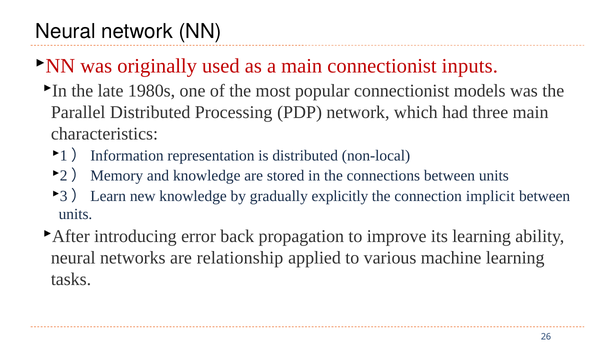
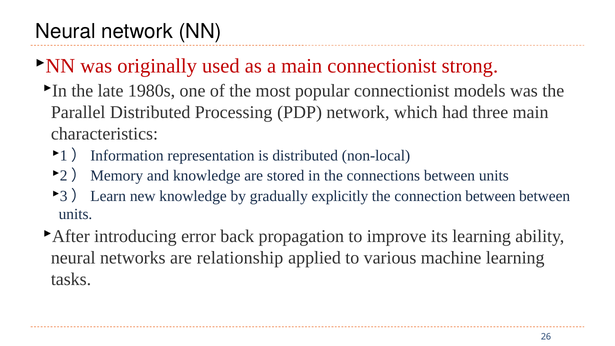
inputs: inputs -> strong
connection implicit: implicit -> between
